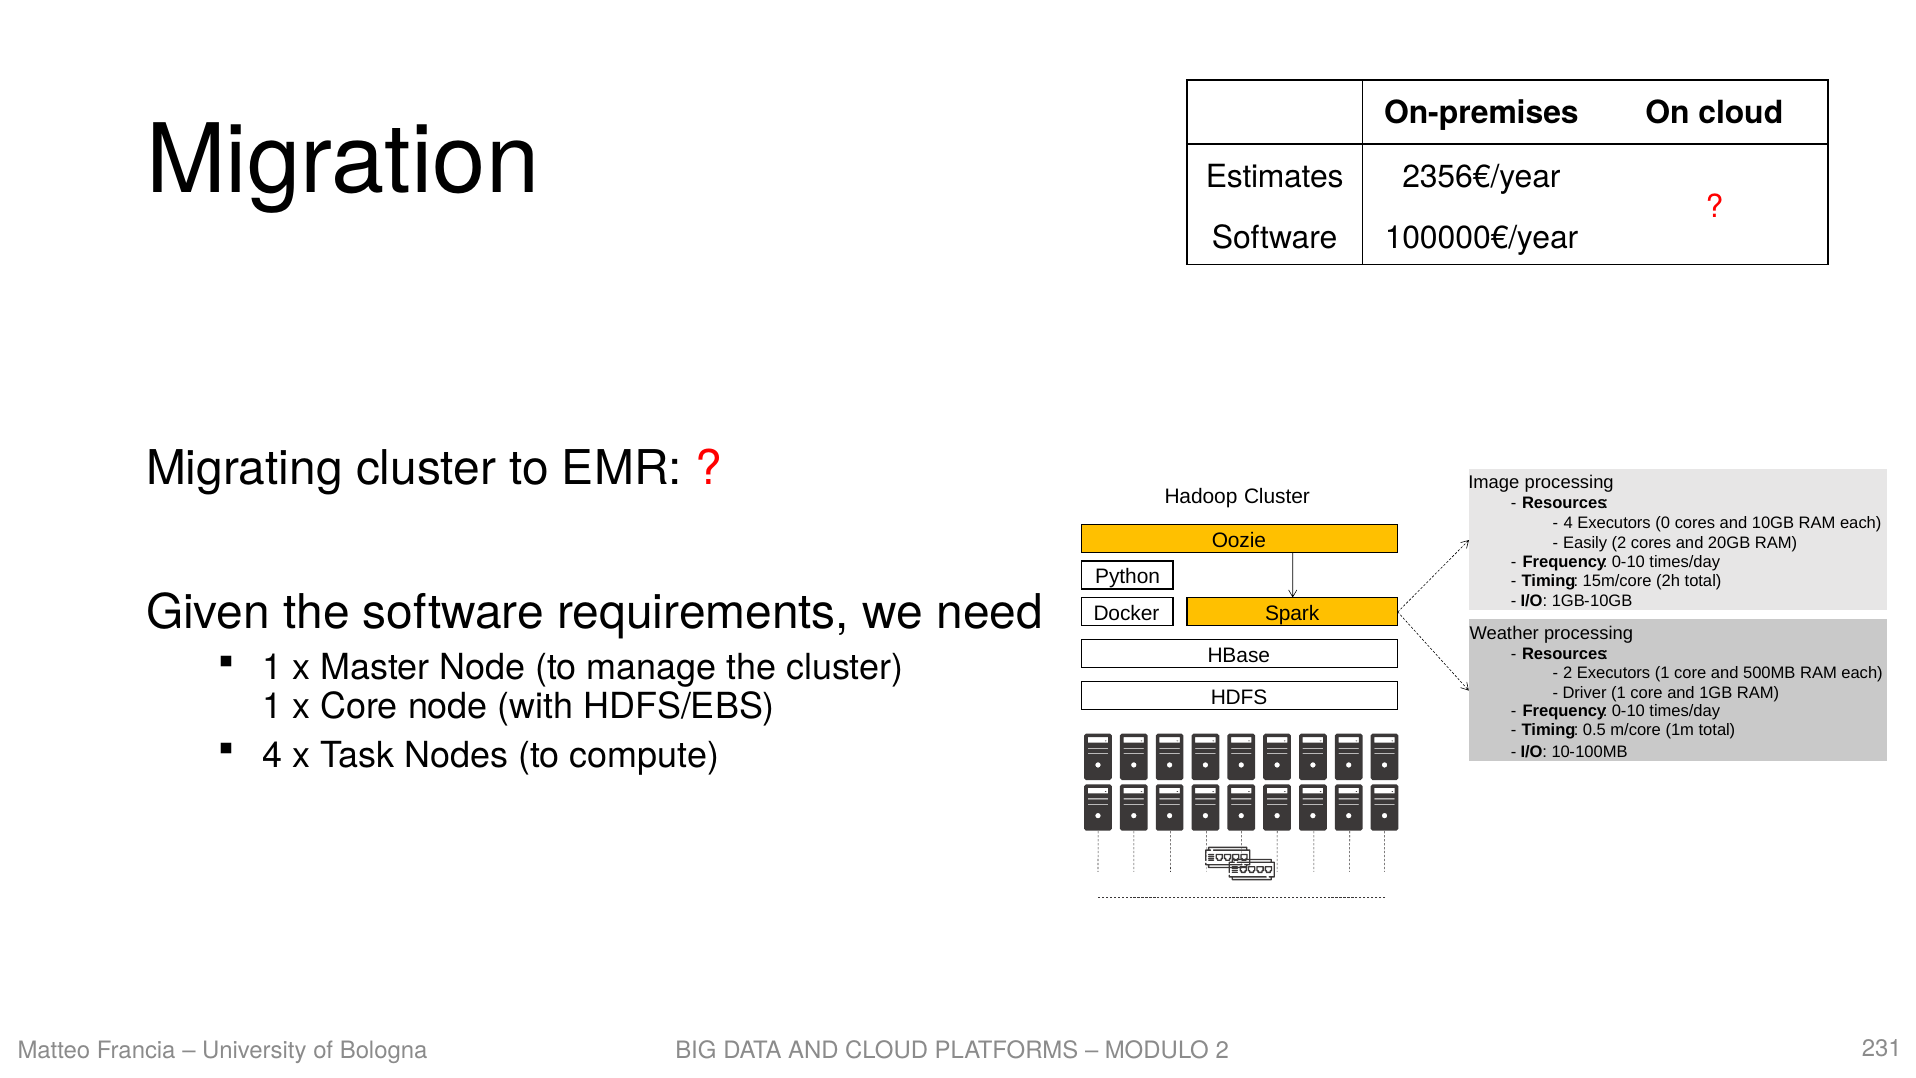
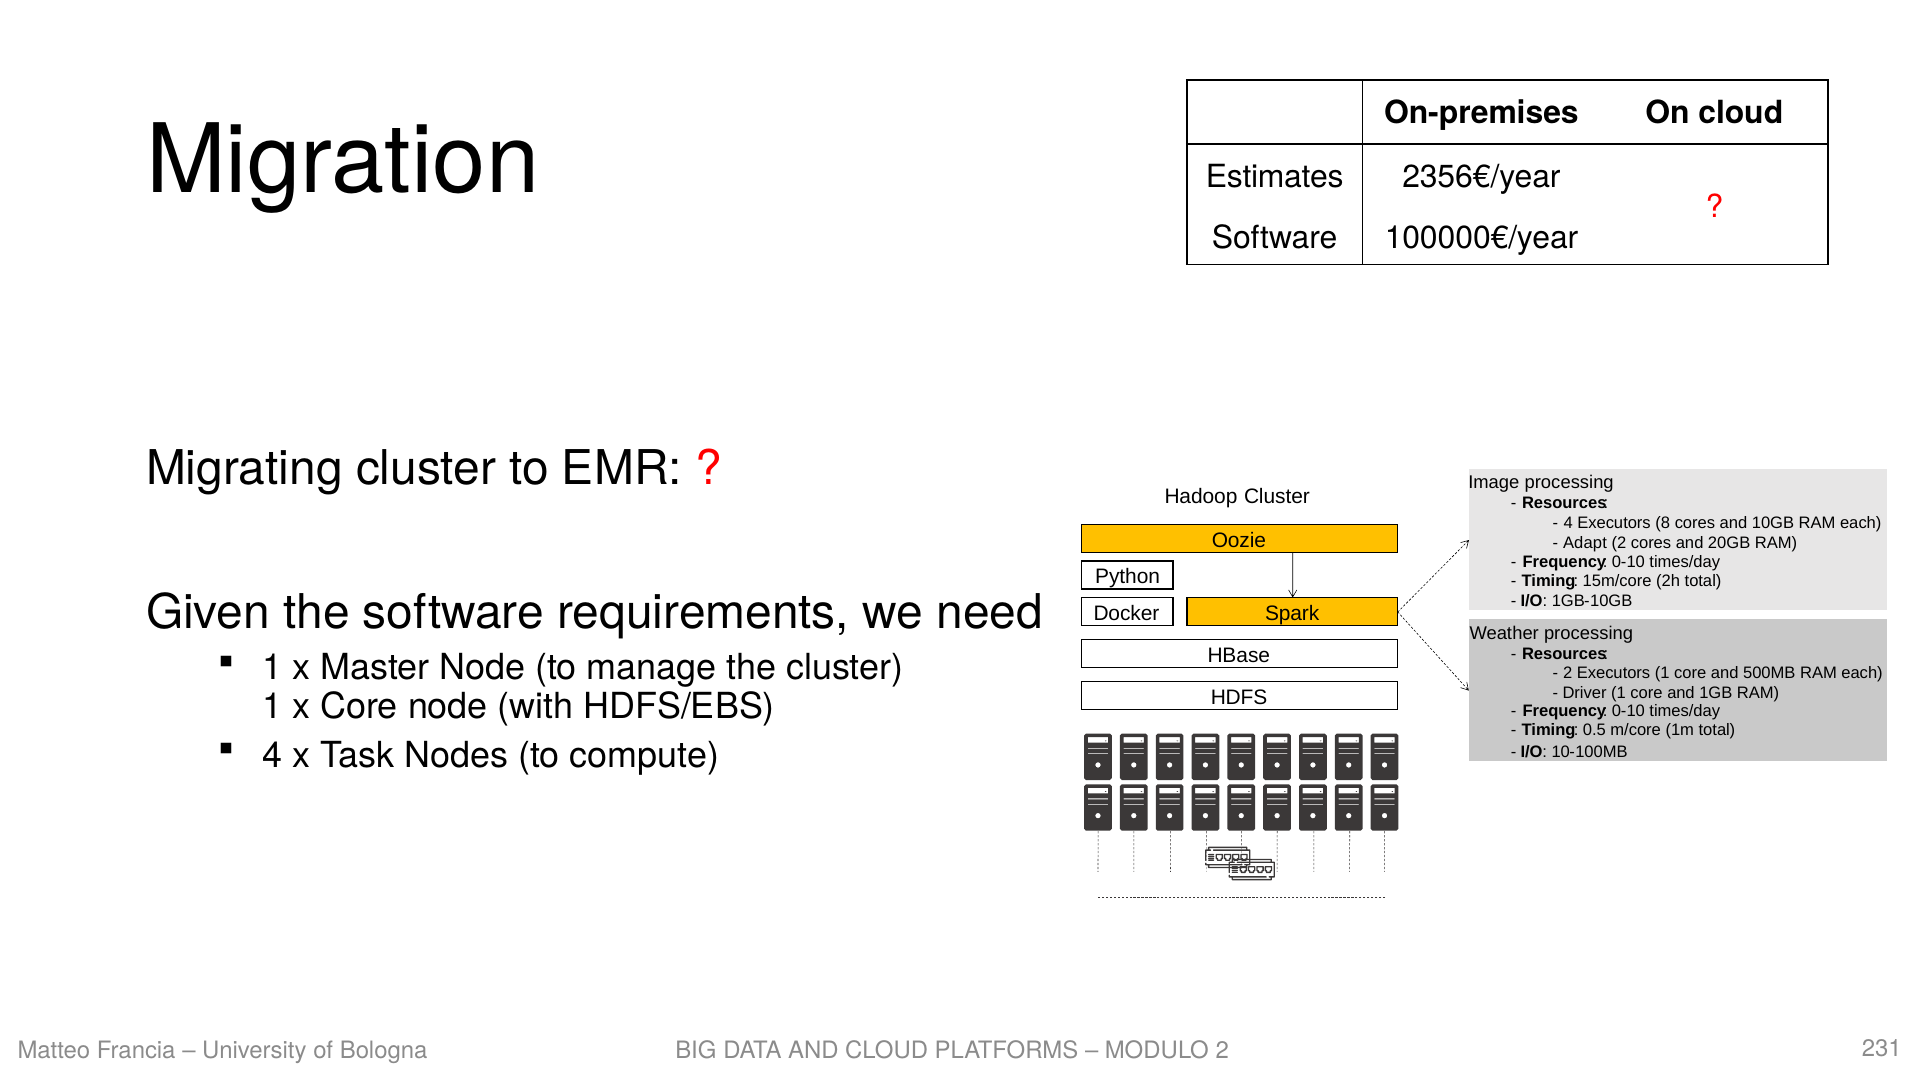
0: 0 -> 8
Easily: Easily -> Adapt
